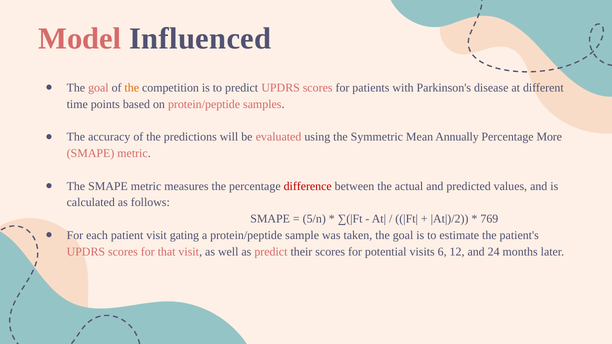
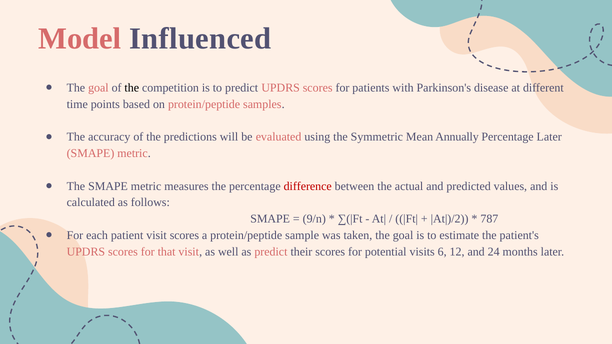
the at (132, 88) colour: orange -> black
Percentage More: More -> Later
5/n: 5/n -> 9/n
769: 769 -> 787
visit gating: gating -> scores
